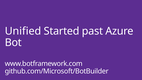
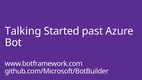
Unified: Unified -> Talking
